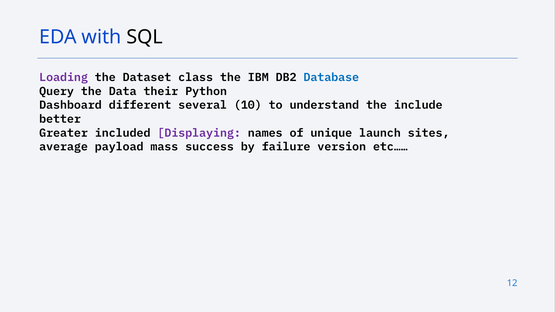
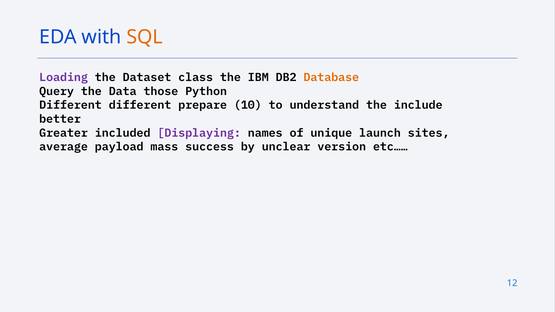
SQL colour: black -> orange
Database colour: blue -> orange
their: their -> those
Dashboard at (70, 105): Dashboard -> Different
several: several -> prepare
failure: failure -> unclear
